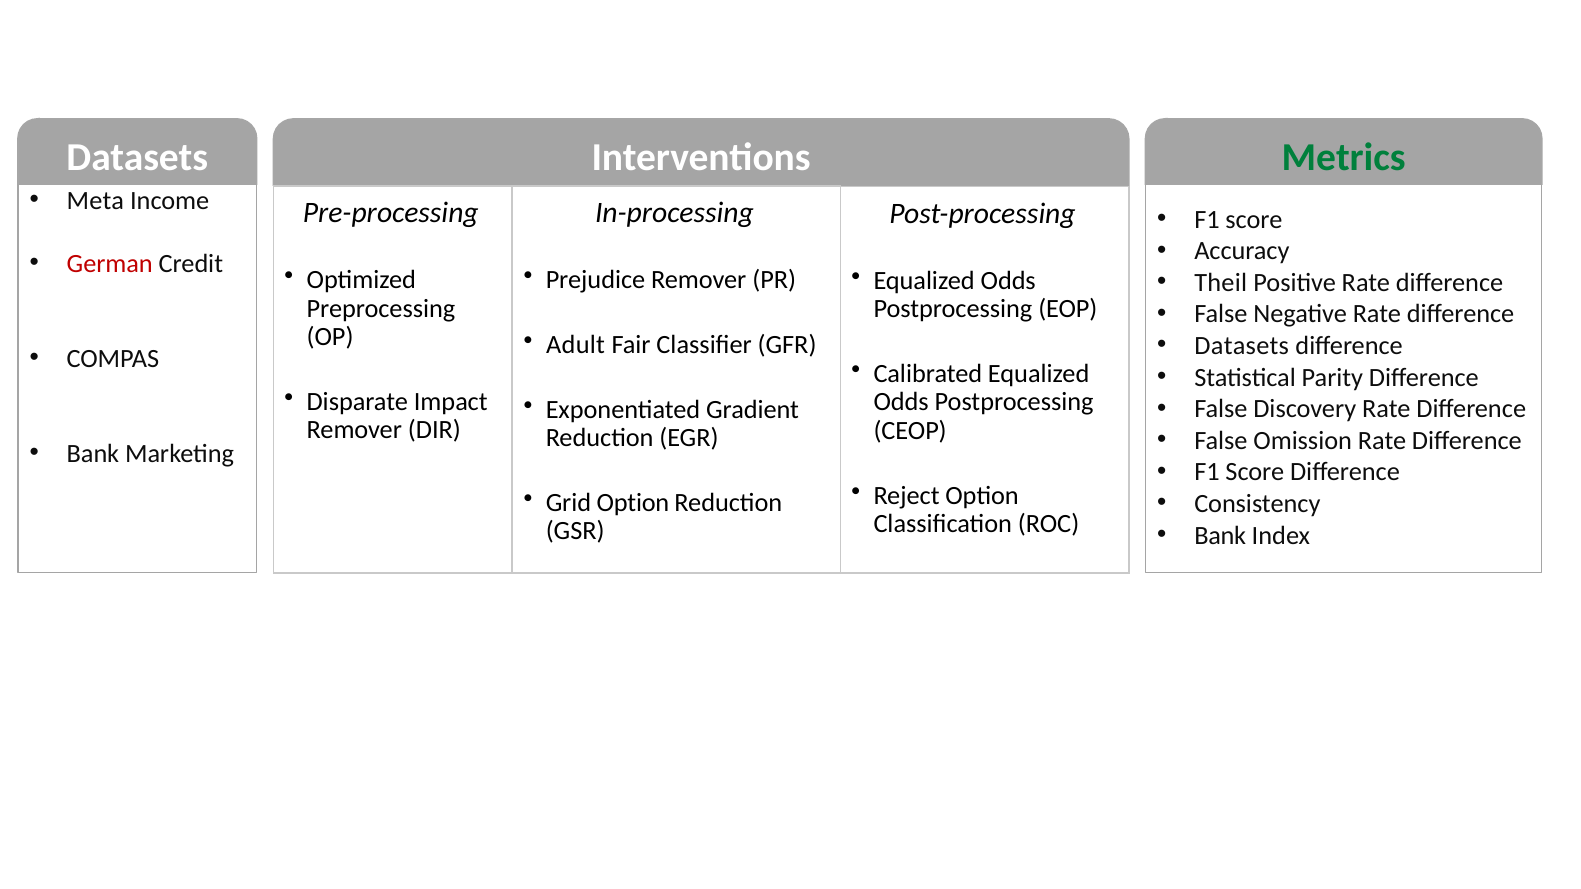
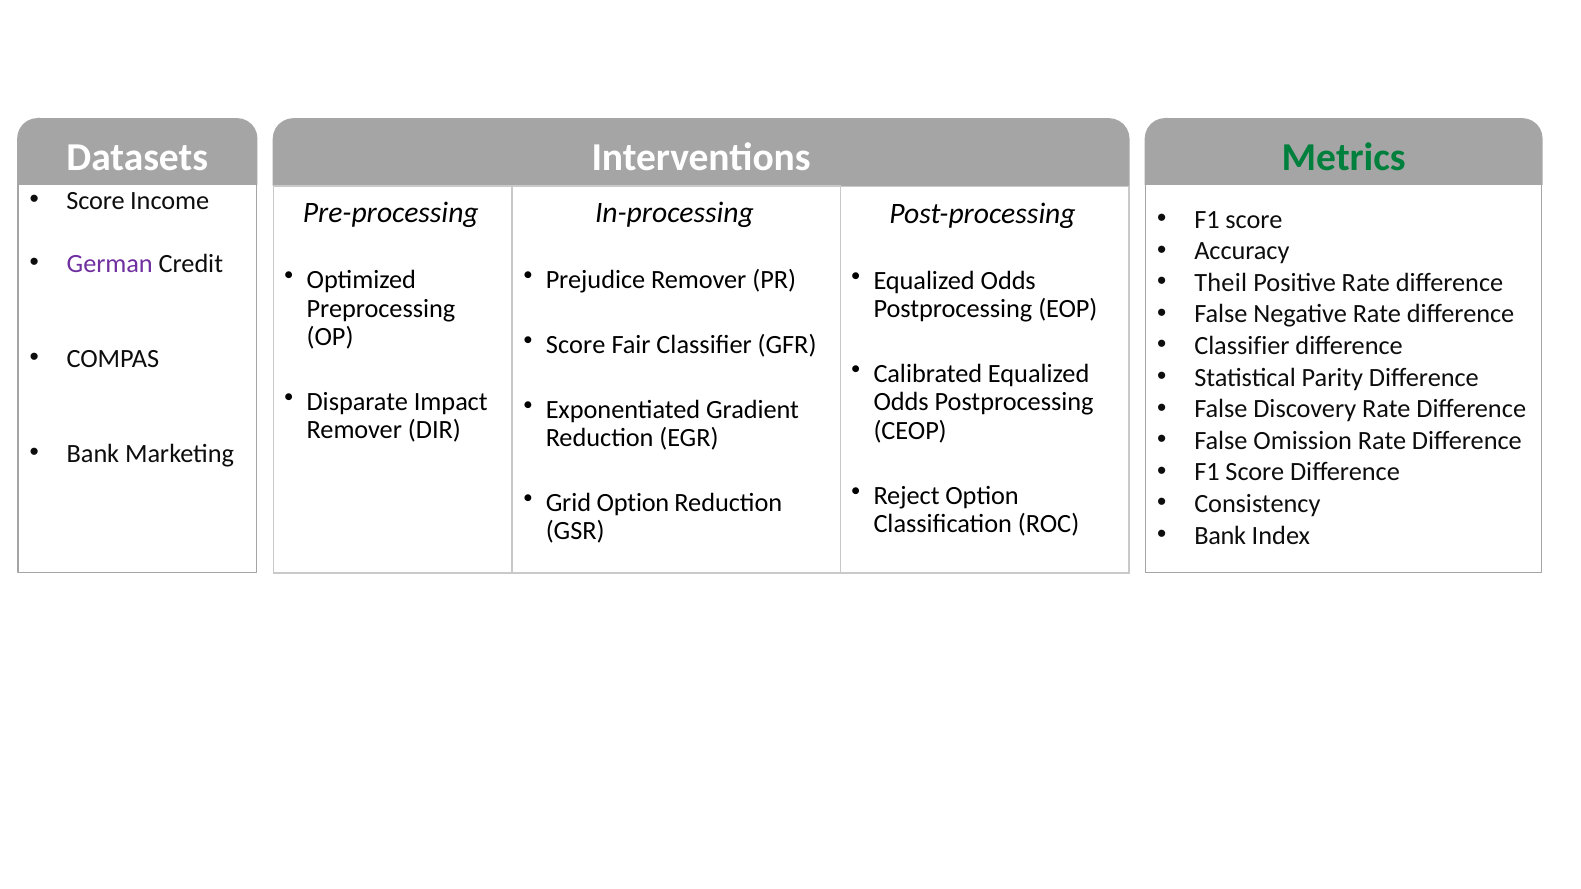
Meta at (95, 201): Meta -> Score
German colour: red -> purple
Adult at (576, 345): Adult -> Score
Datasets at (1242, 346): Datasets -> Classifier
